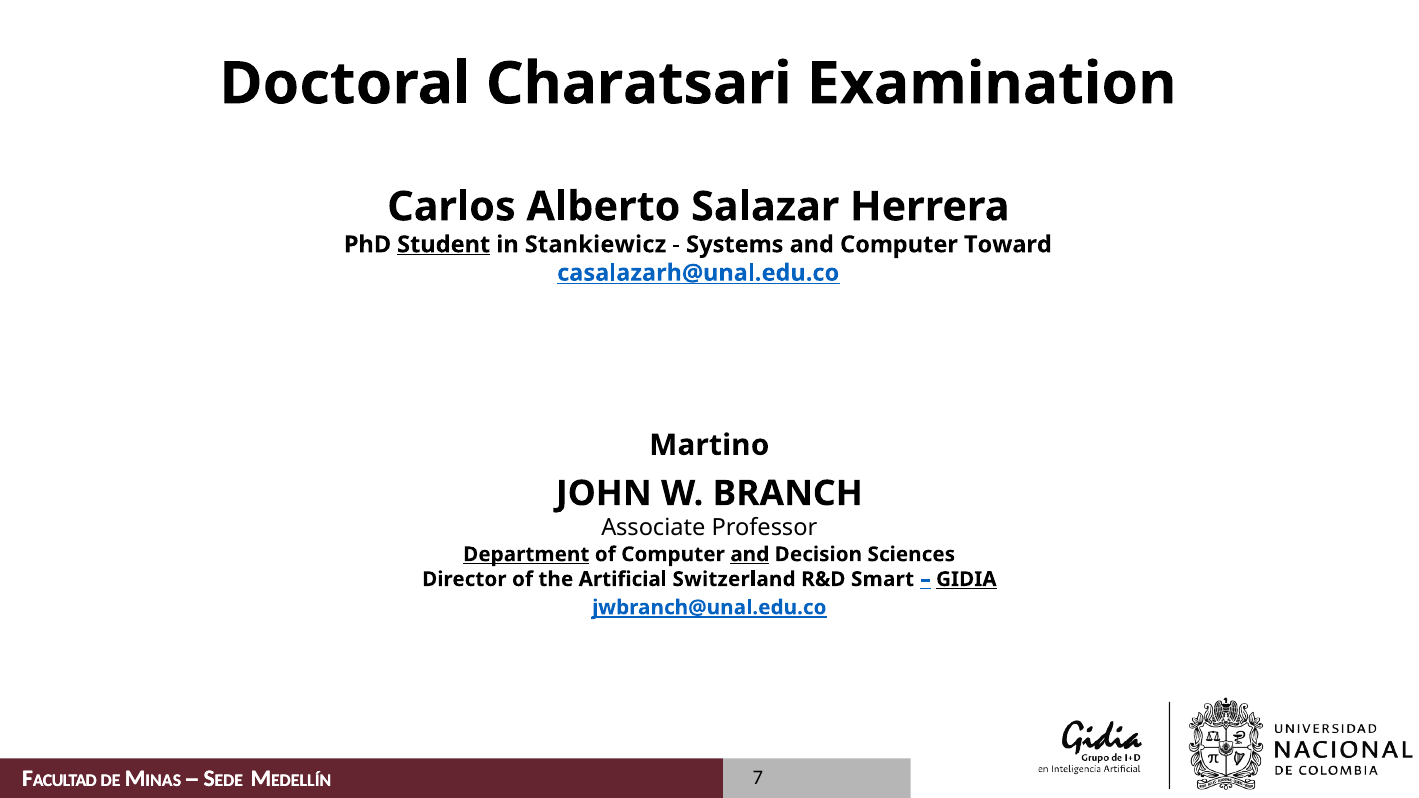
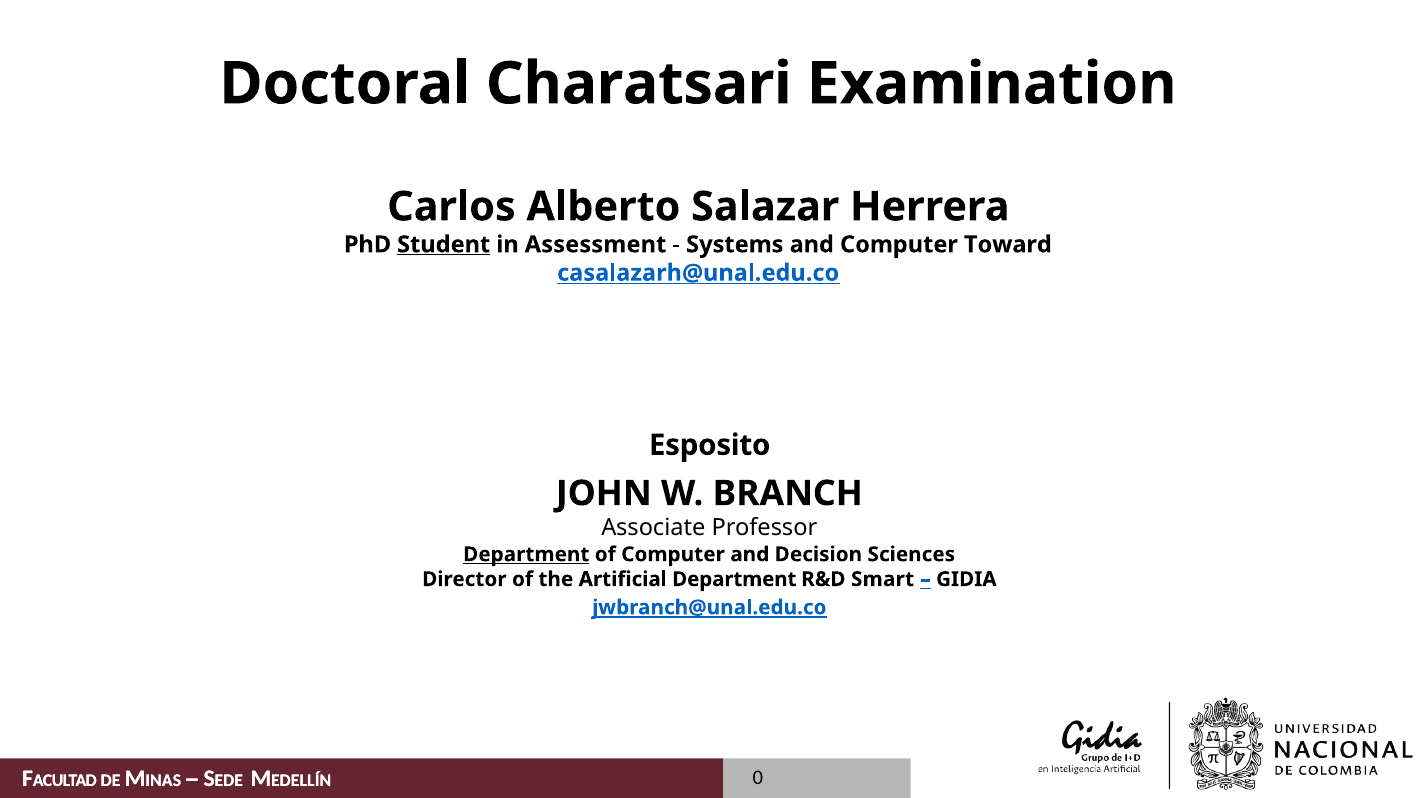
Stankiewicz: Stankiewicz -> Assessment
Martino: Martino -> Esposito
and at (750, 555) underline: present -> none
Artificial Switzerland: Switzerland -> Department
GIDIA underline: present -> none
7: 7 -> 0
